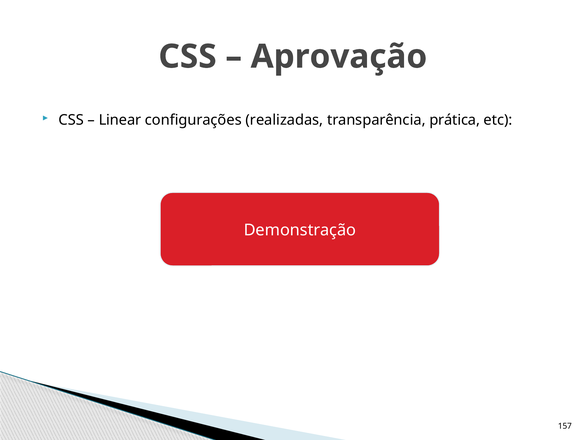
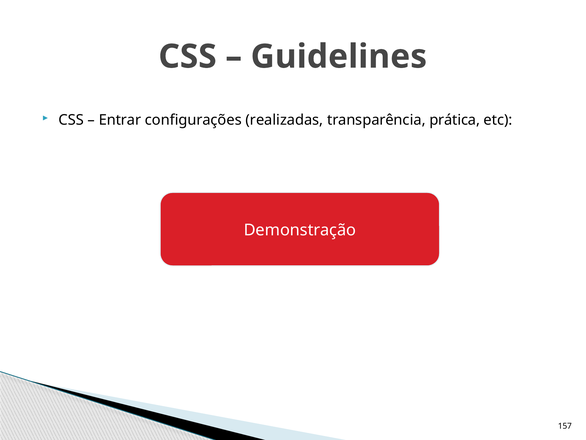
Aprovação: Aprovação -> Guidelines
Linear: Linear -> Entrar
